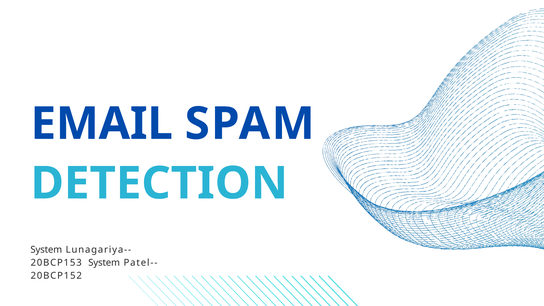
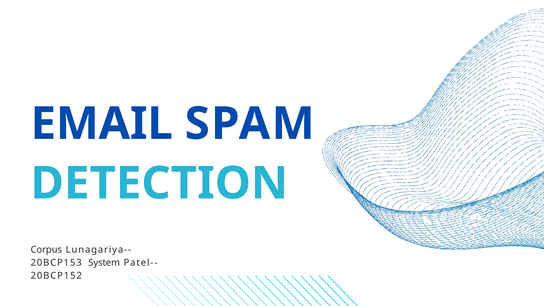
System at (46, 250): System -> Corpus
